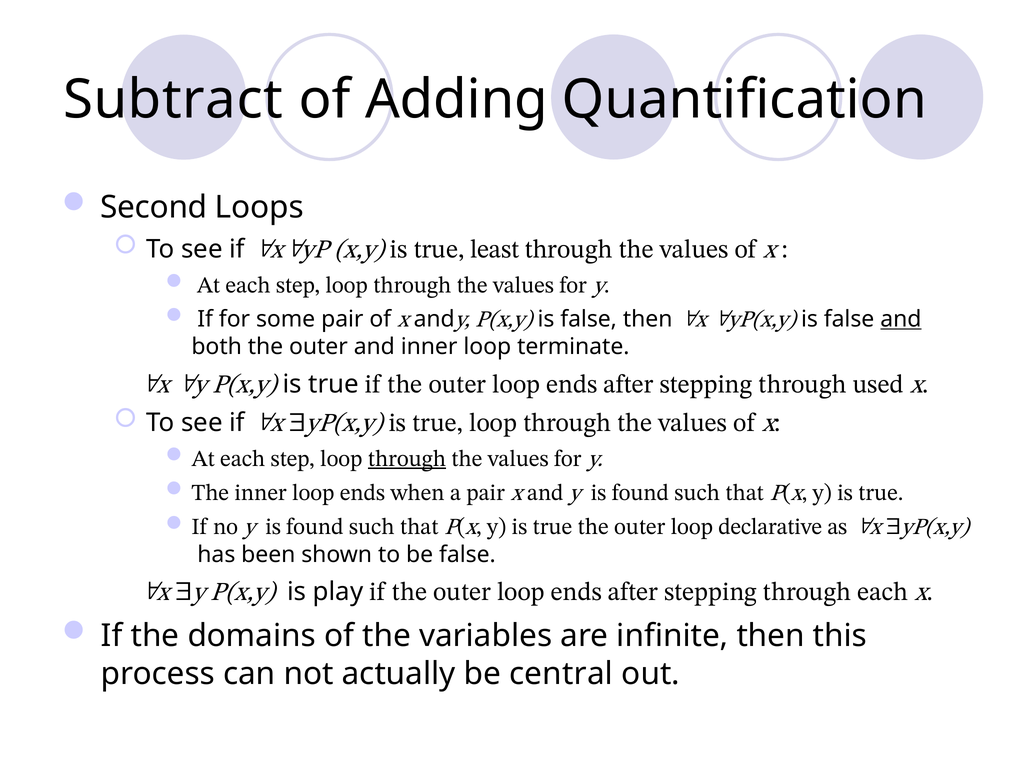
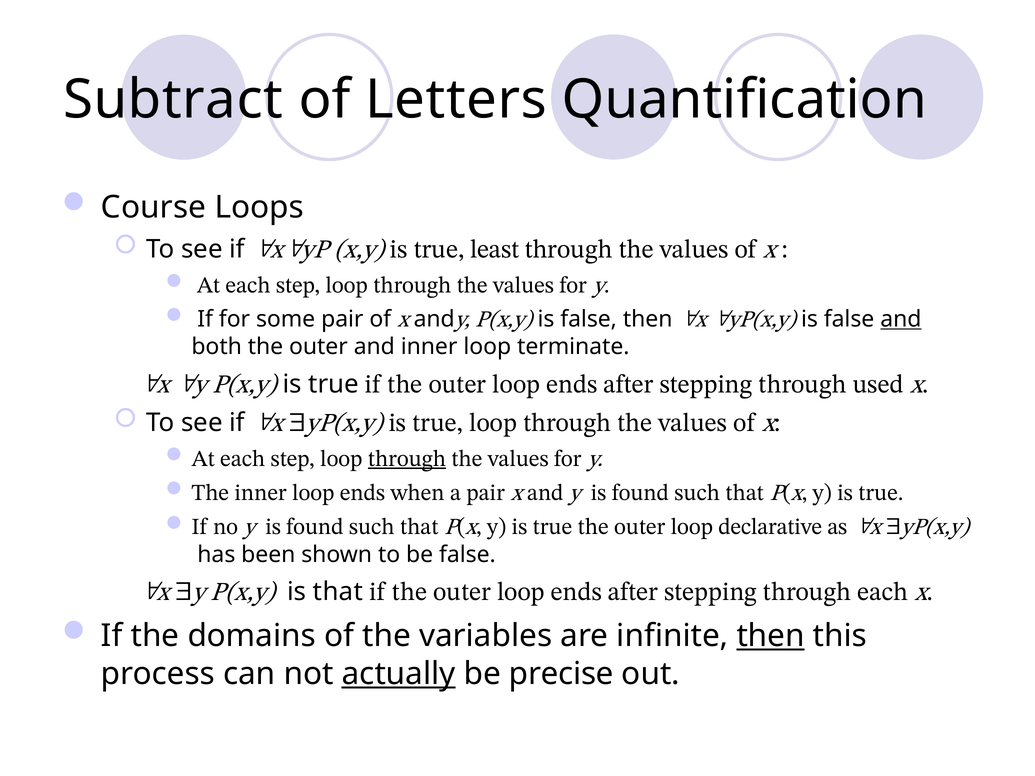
Adding: Adding -> Letters
Second: Second -> Course
is play: play -> that
then at (771, 636) underline: none -> present
actually underline: none -> present
central: central -> precise
